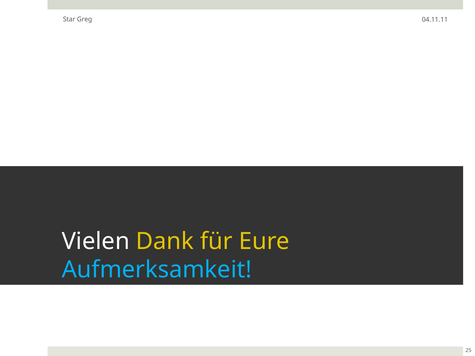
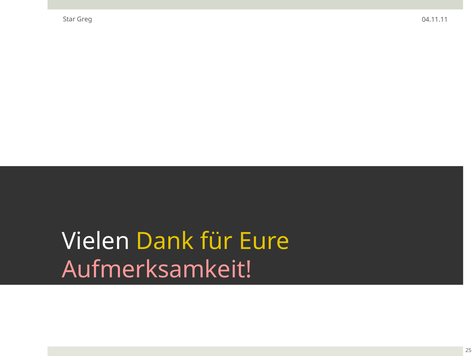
Aufmerksamkeit colour: light blue -> pink
